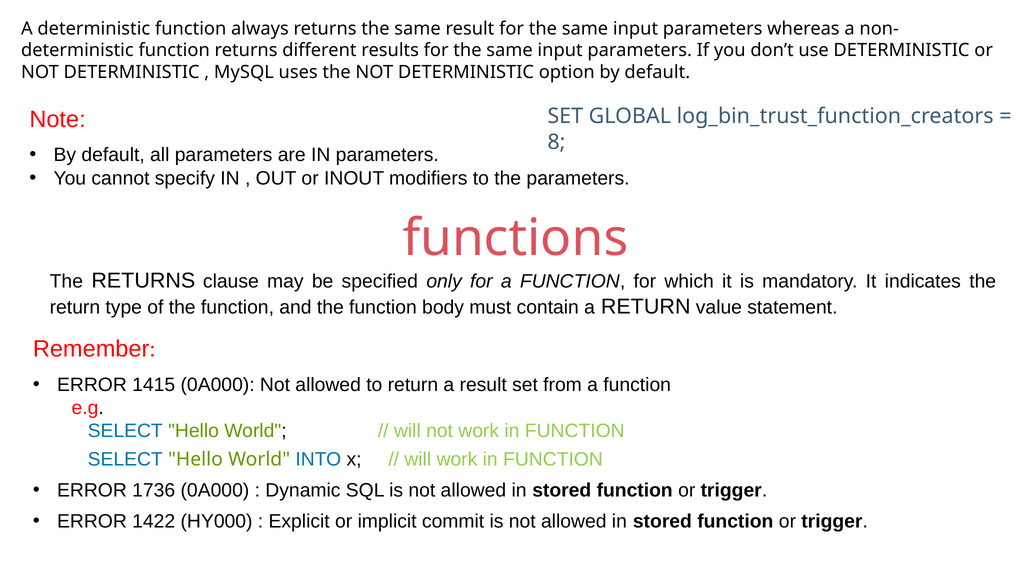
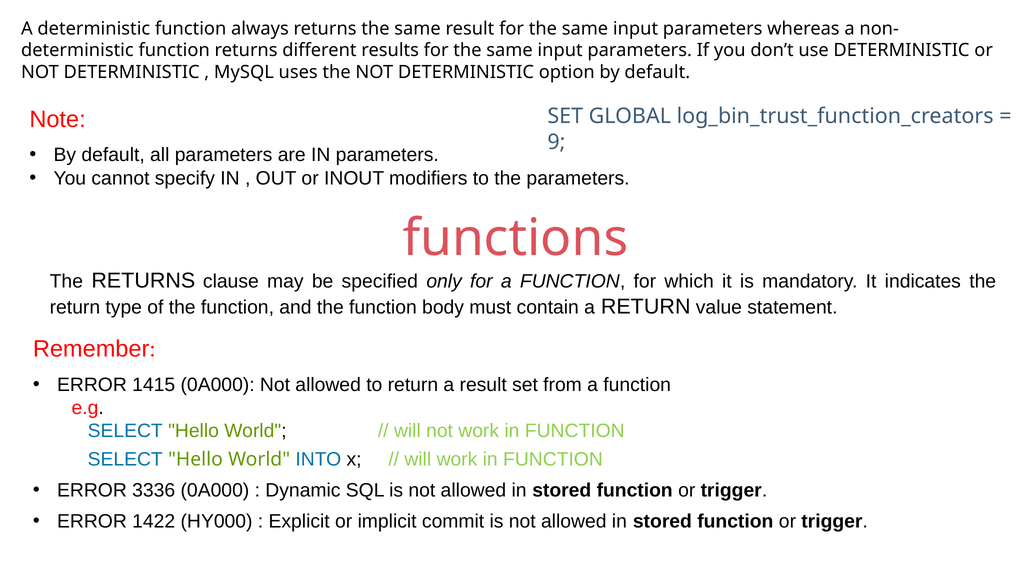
8: 8 -> 9
1736: 1736 -> 3336
